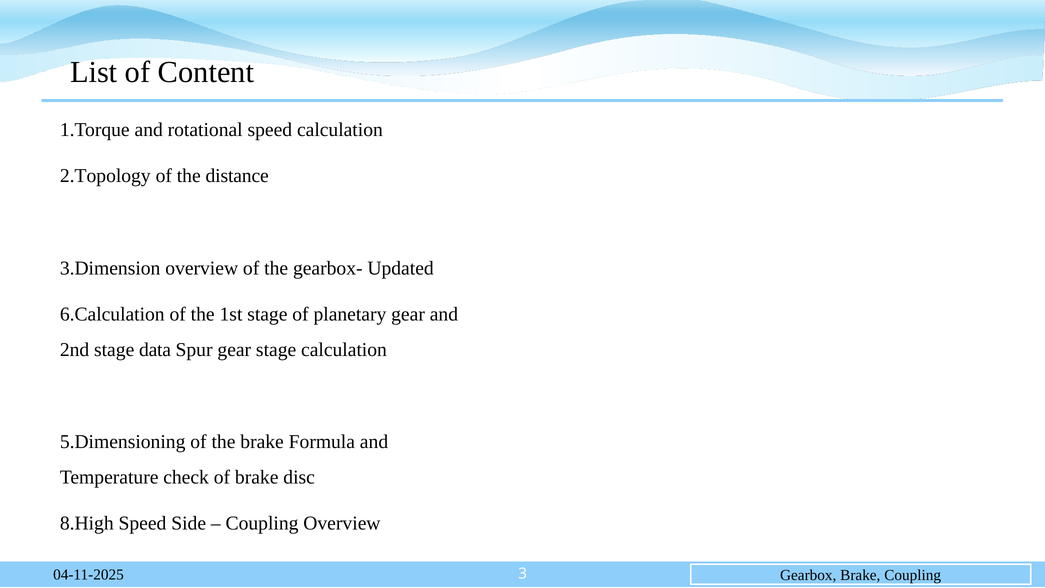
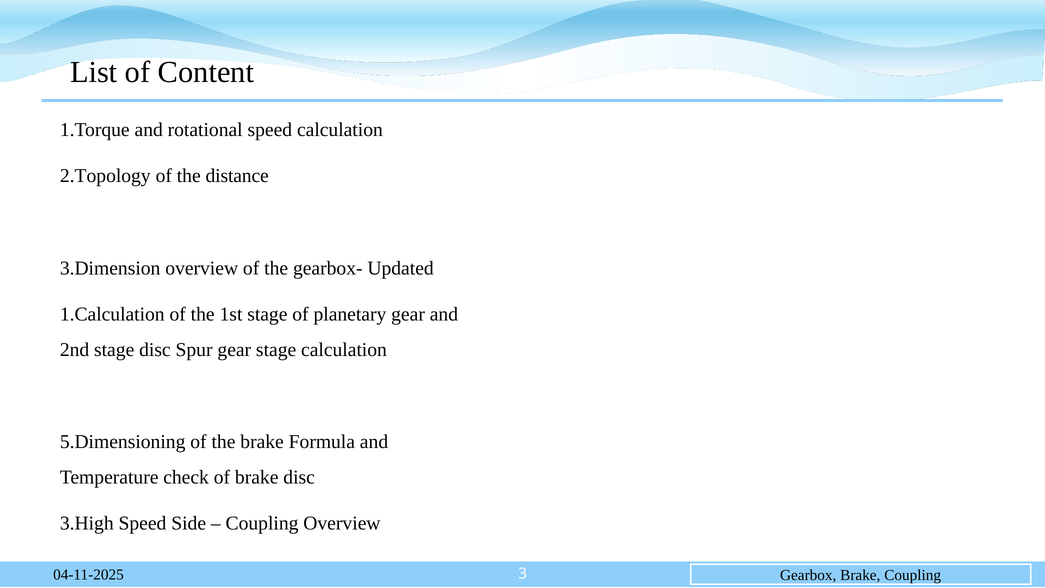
6.Calculation: 6.Calculation -> 1.Calculation
stage data: data -> disc
8.High: 8.High -> 3.High
